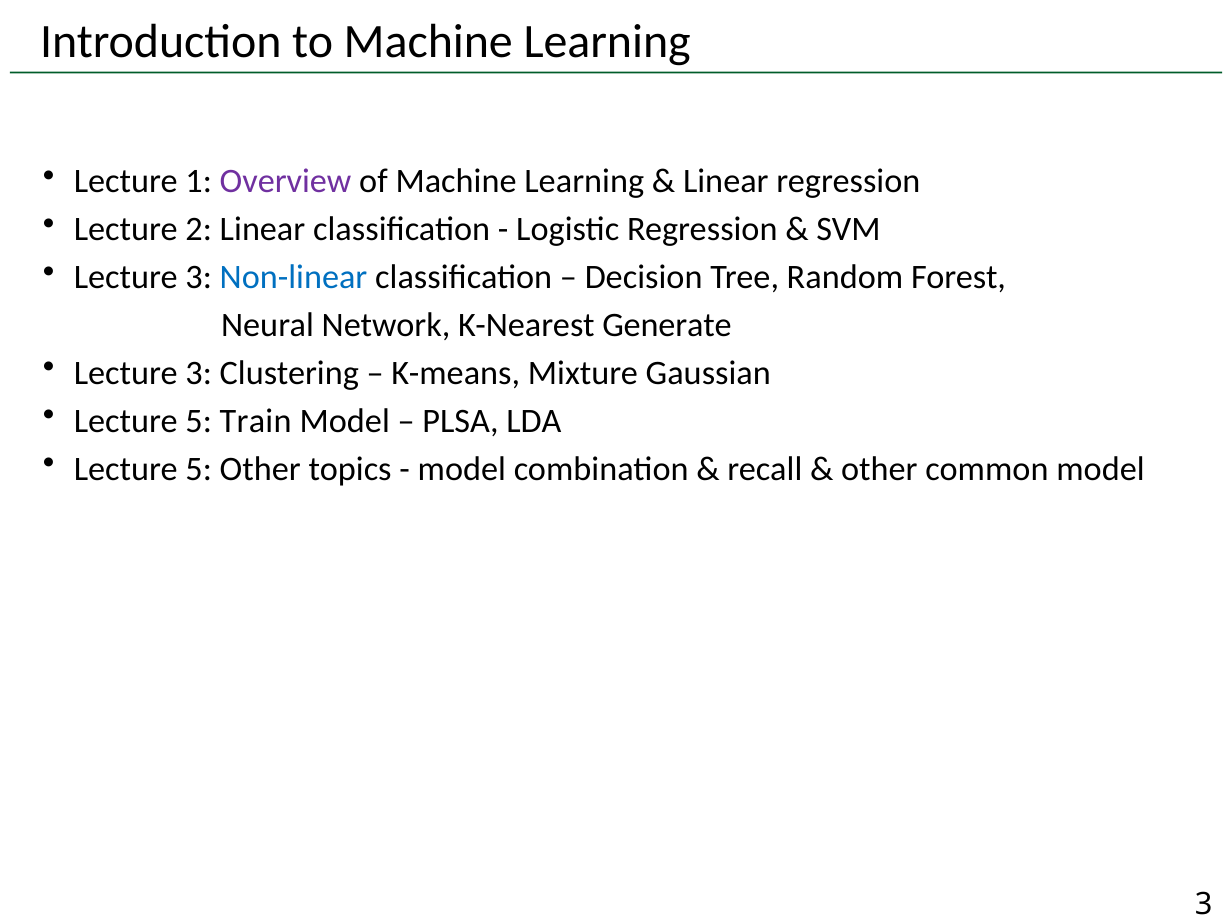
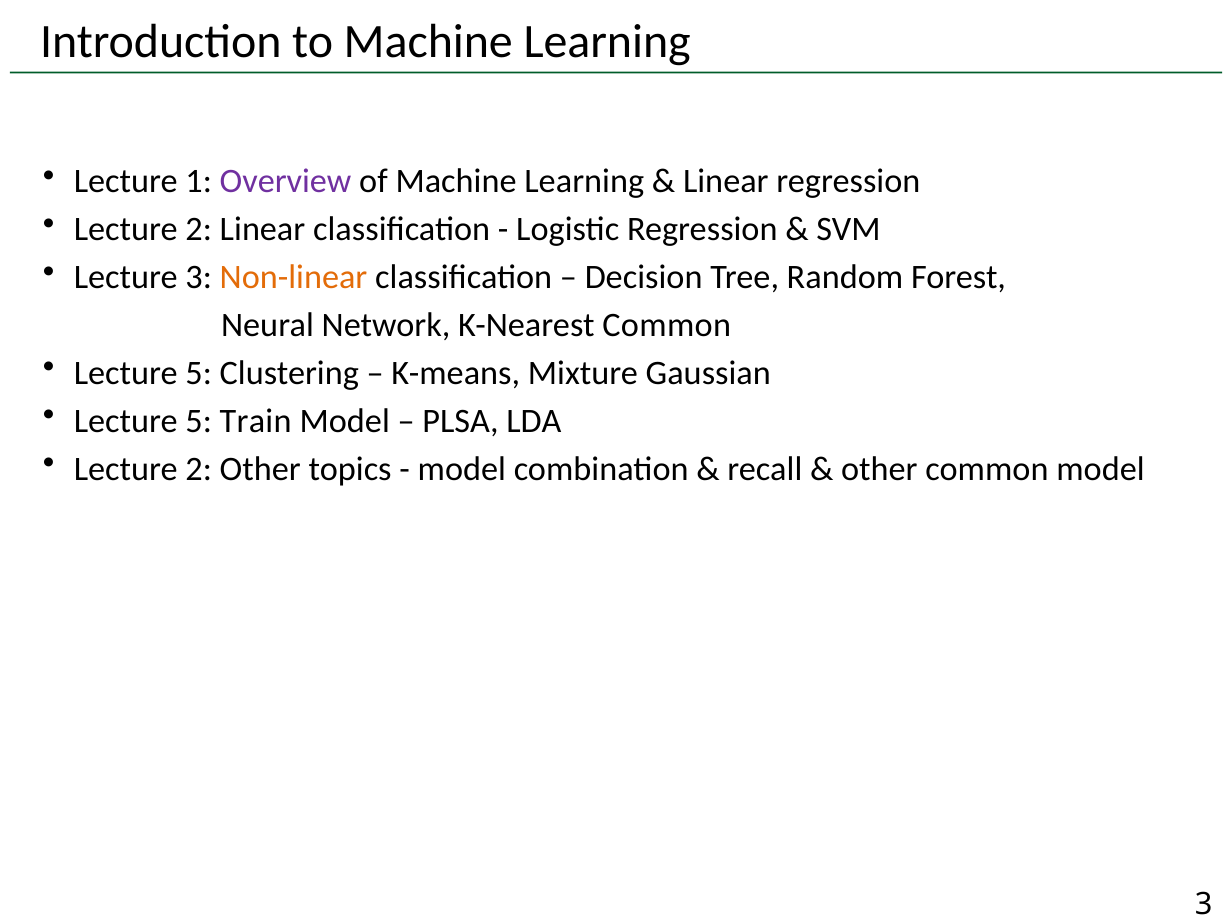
Non-linear colour: blue -> orange
K-Nearest Generate: Generate -> Common
3 at (199, 373): 3 -> 5
5 at (199, 469): 5 -> 2
